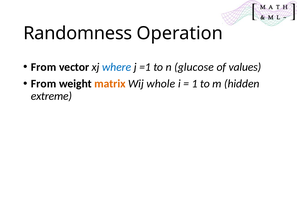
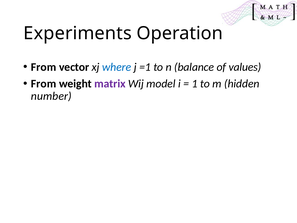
Randomness: Randomness -> Experiments
glucose: glucose -> balance
matrix colour: orange -> purple
whole: whole -> model
extreme: extreme -> number
